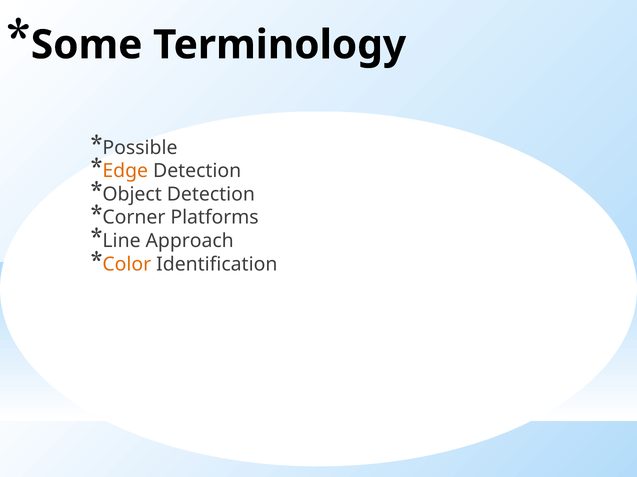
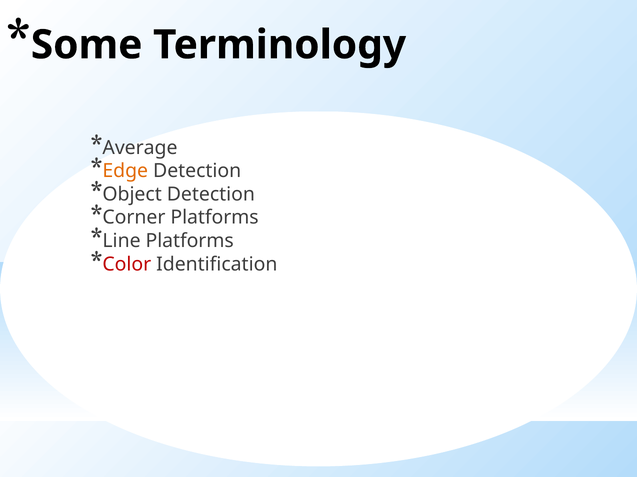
Possible: Possible -> Average
Line Approach: Approach -> Platforms
Color colour: orange -> red
